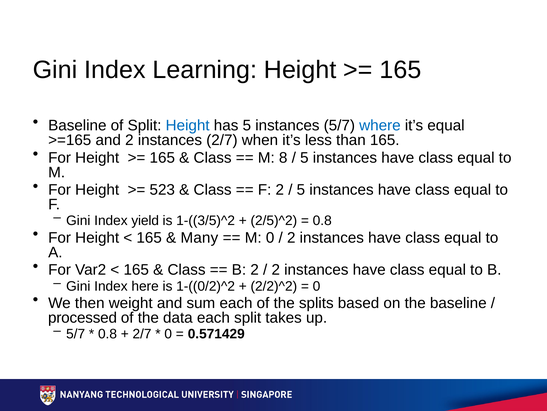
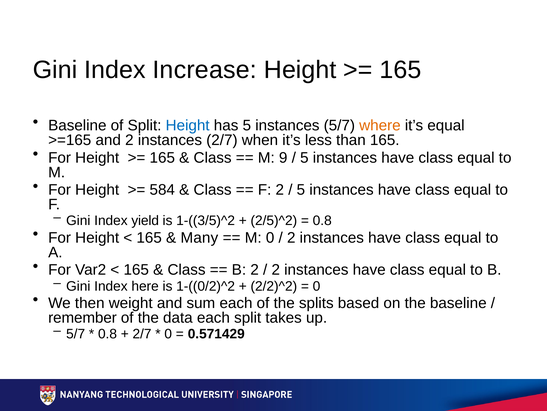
Learning: Learning -> Increase
where colour: blue -> orange
8: 8 -> 9
523: 523 -> 584
processed: processed -> remember
